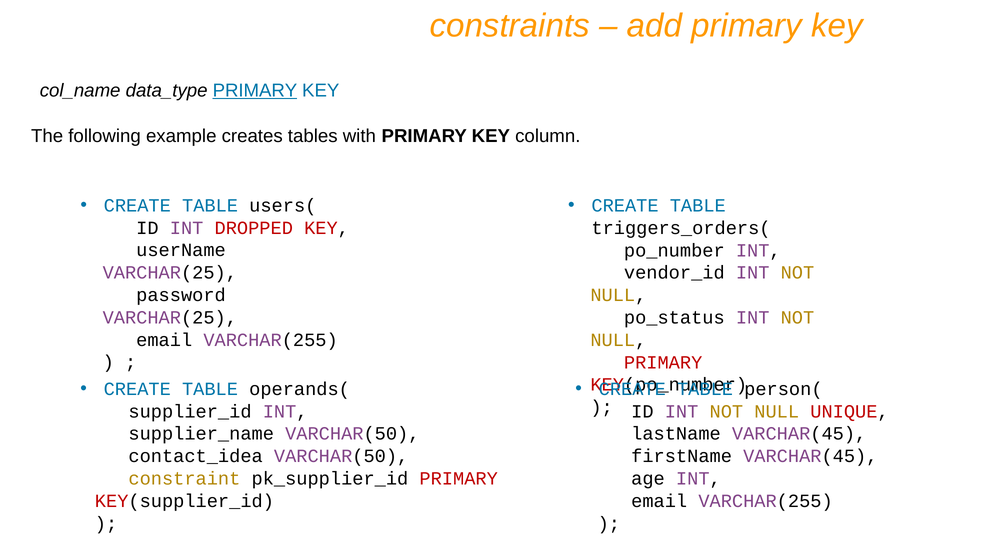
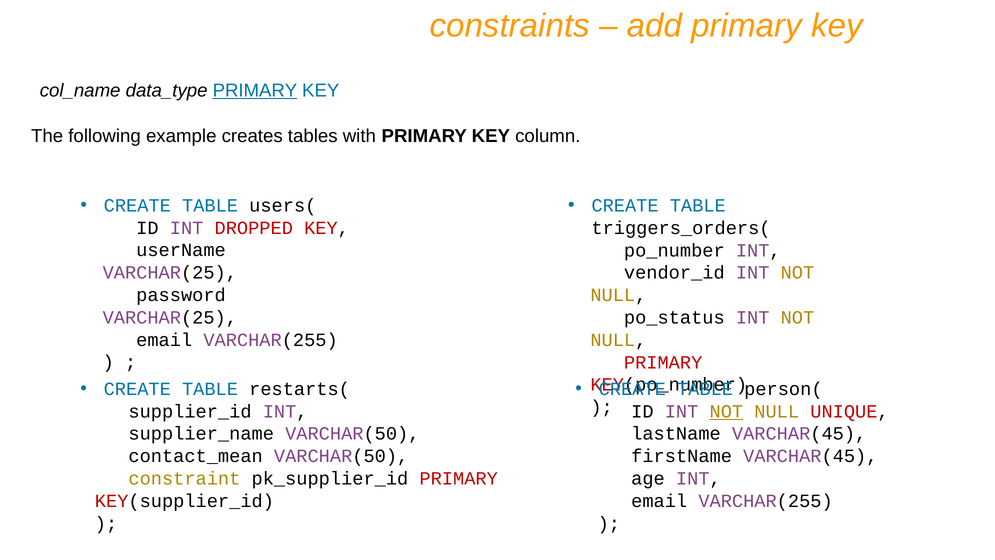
operands(: operands( -> restarts(
NOT at (726, 411) underline: none -> present
contact_idea: contact_idea -> contact_mean
